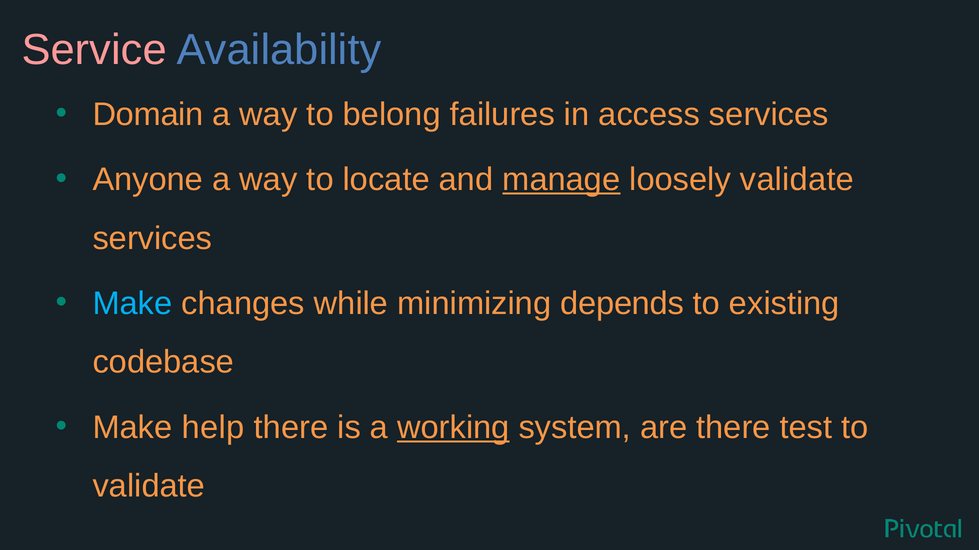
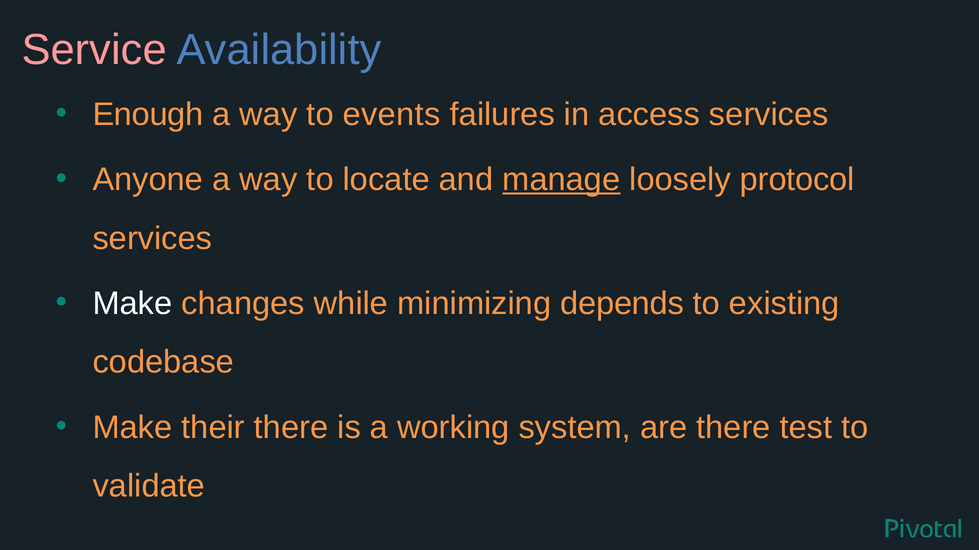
Domain: Domain -> Enough
belong: belong -> events
loosely validate: validate -> protocol
Make at (132, 304) colour: light blue -> white
help: help -> their
working underline: present -> none
